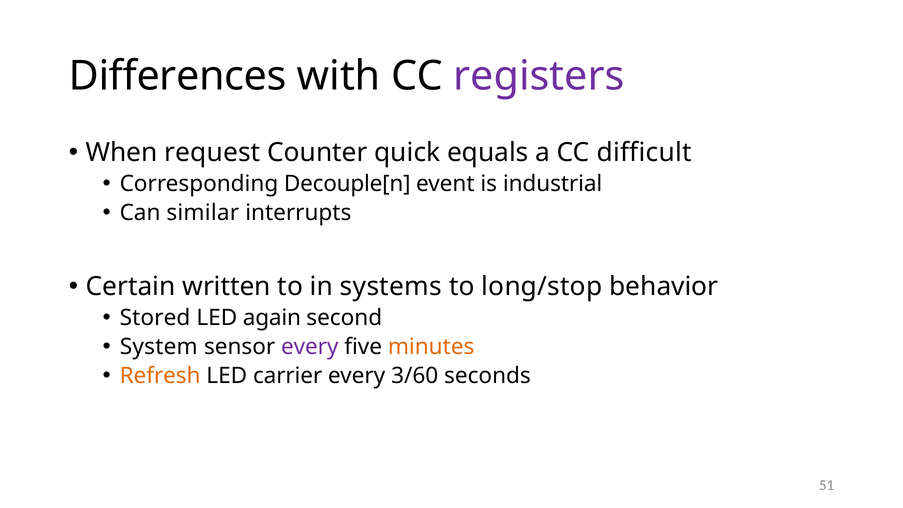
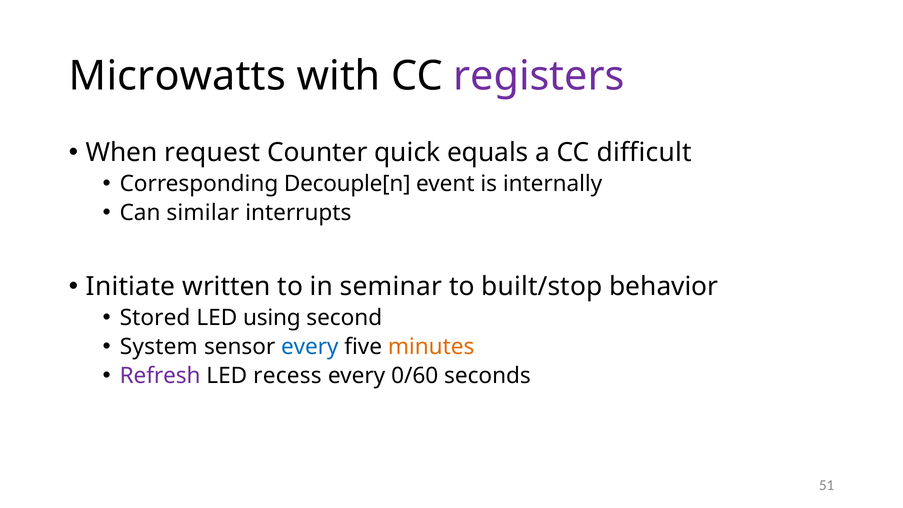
Differences: Differences -> Microwatts
industrial: industrial -> internally
Certain: Certain -> Initiate
systems: systems -> seminar
long/stop: long/stop -> built/stop
again: again -> using
every at (310, 347) colour: purple -> blue
Refresh colour: orange -> purple
carrier: carrier -> recess
3/60: 3/60 -> 0/60
